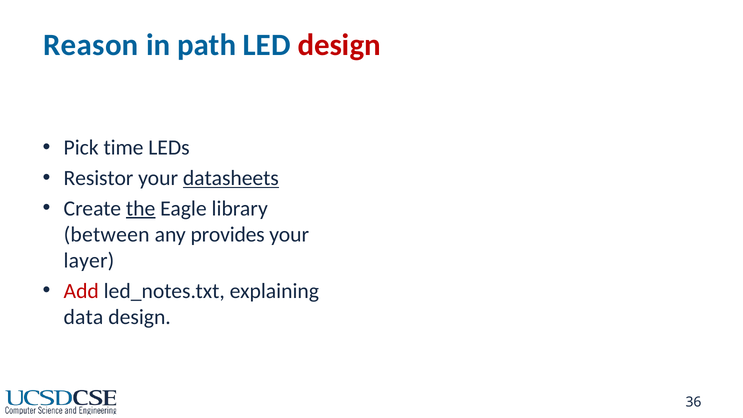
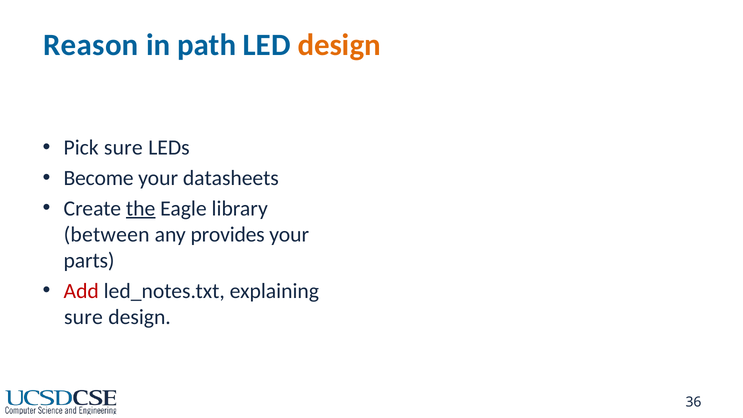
design at (339, 45) colour: red -> orange
Pick time: time -> sure
Resistor: Resistor -> Become
datasheets underline: present -> none
layer: layer -> parts
data at (83, 317): data -> sure
